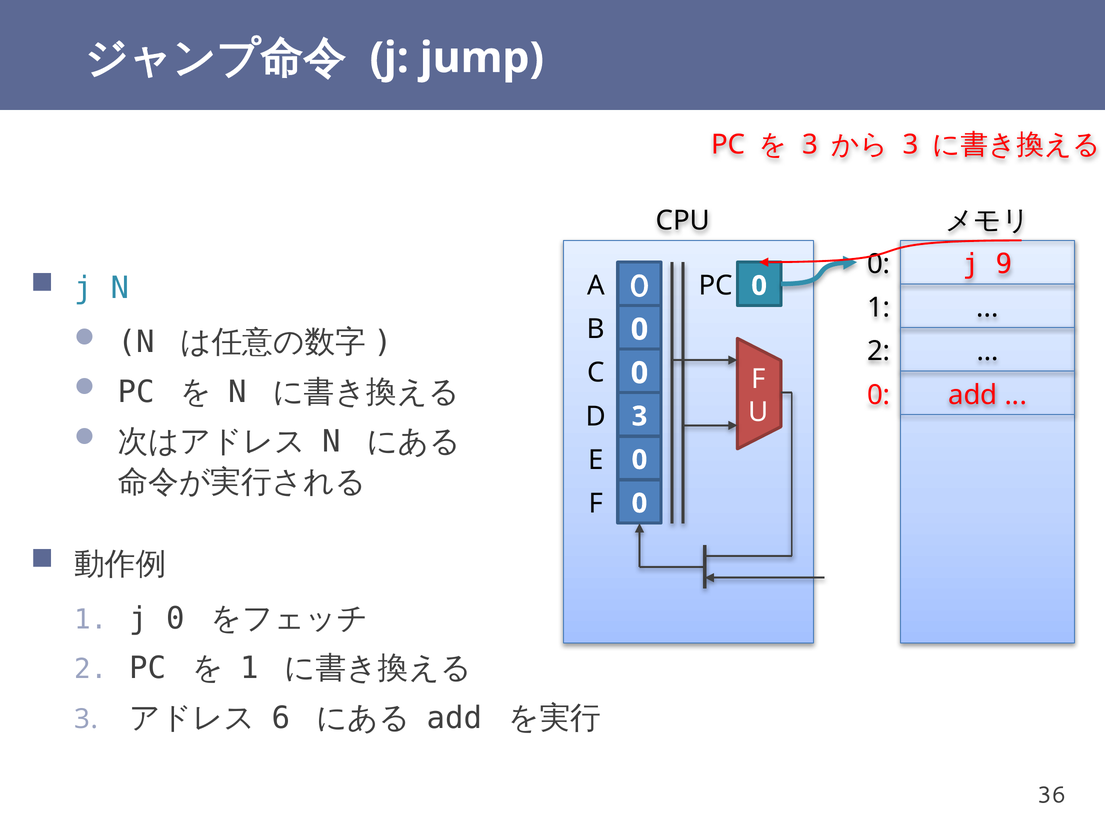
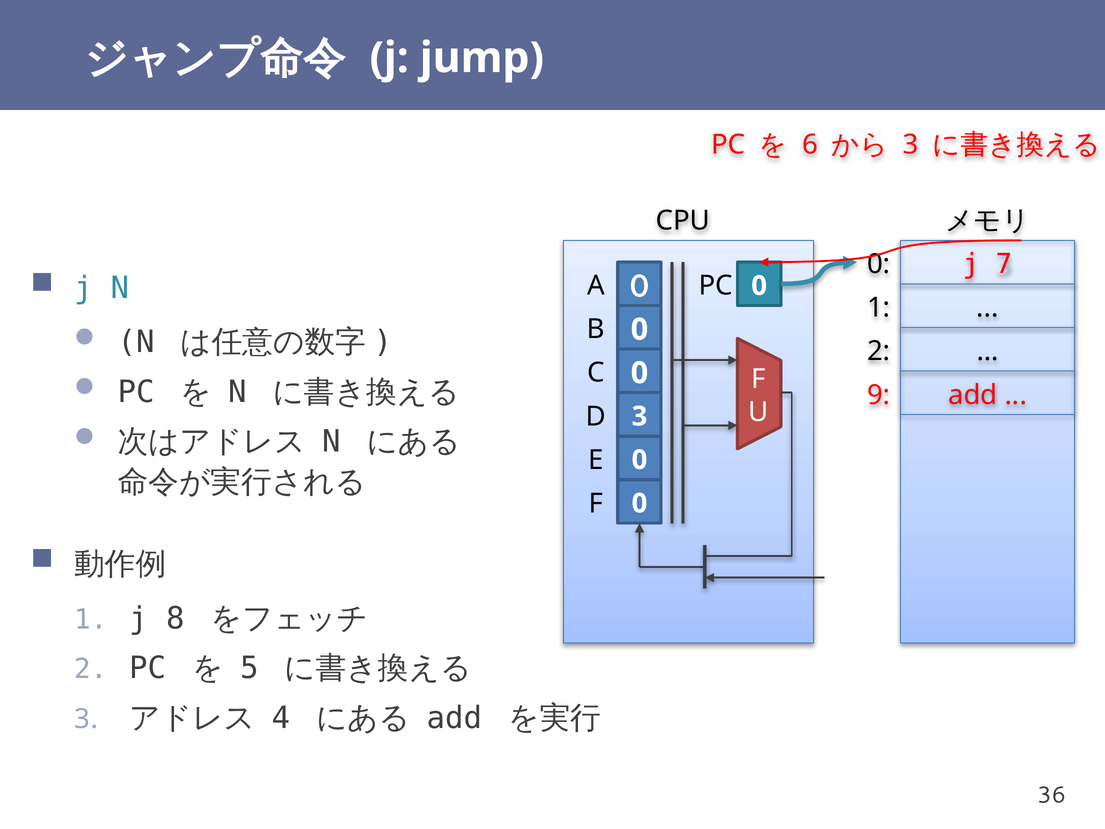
3 at (810, 145): 3 -> 6
9: 9 -> 7
0 at (879, 395): 0 -> 9
j 0: 0 -> 8
1 at (249, 668): 1 -> 5
6: 6 -> 4
